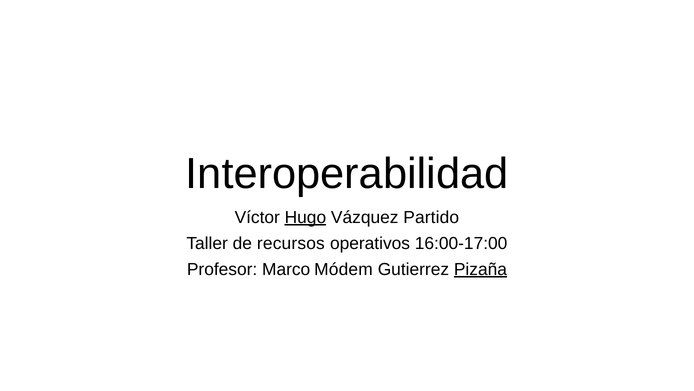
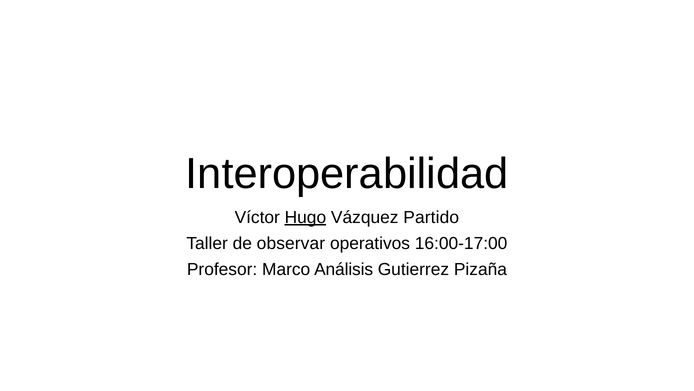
recursos: recursos -> observar
Módem: Módem -> Análisis
Pizaña underline: present -> none
